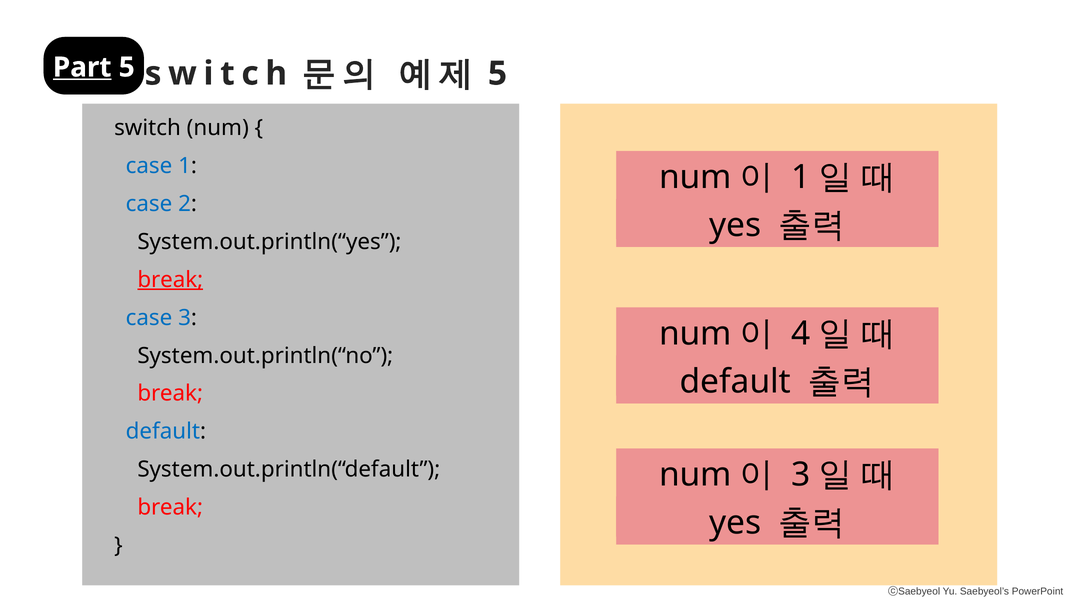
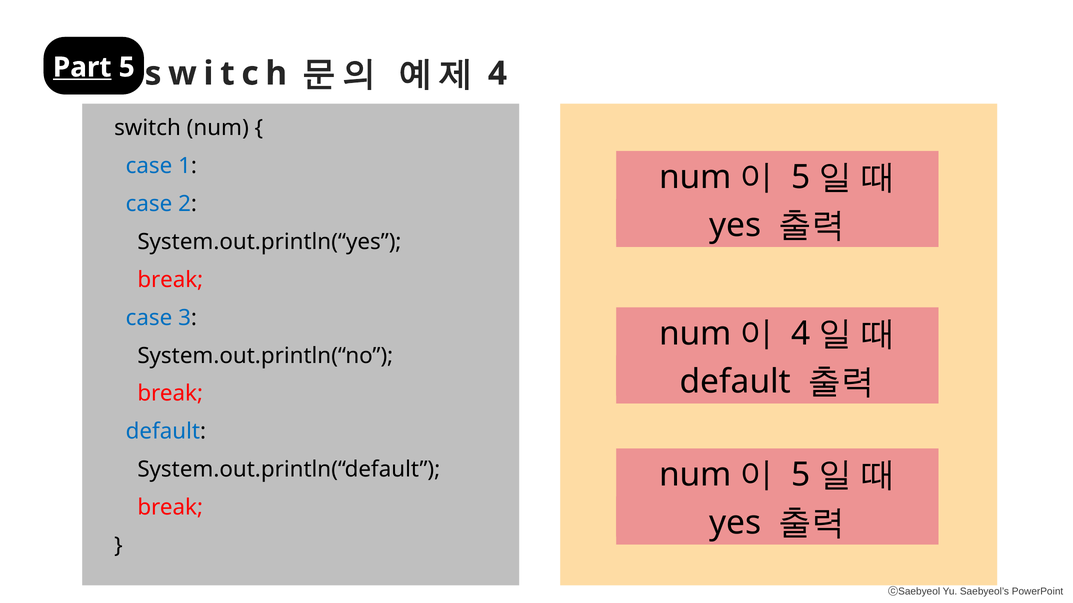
5 at (497, 74): 5 -> 4
1 at (801, 177): 1 -> 5
break at (170, 280) underline: present -> none
3 at (801, 475): 3 -> 5
